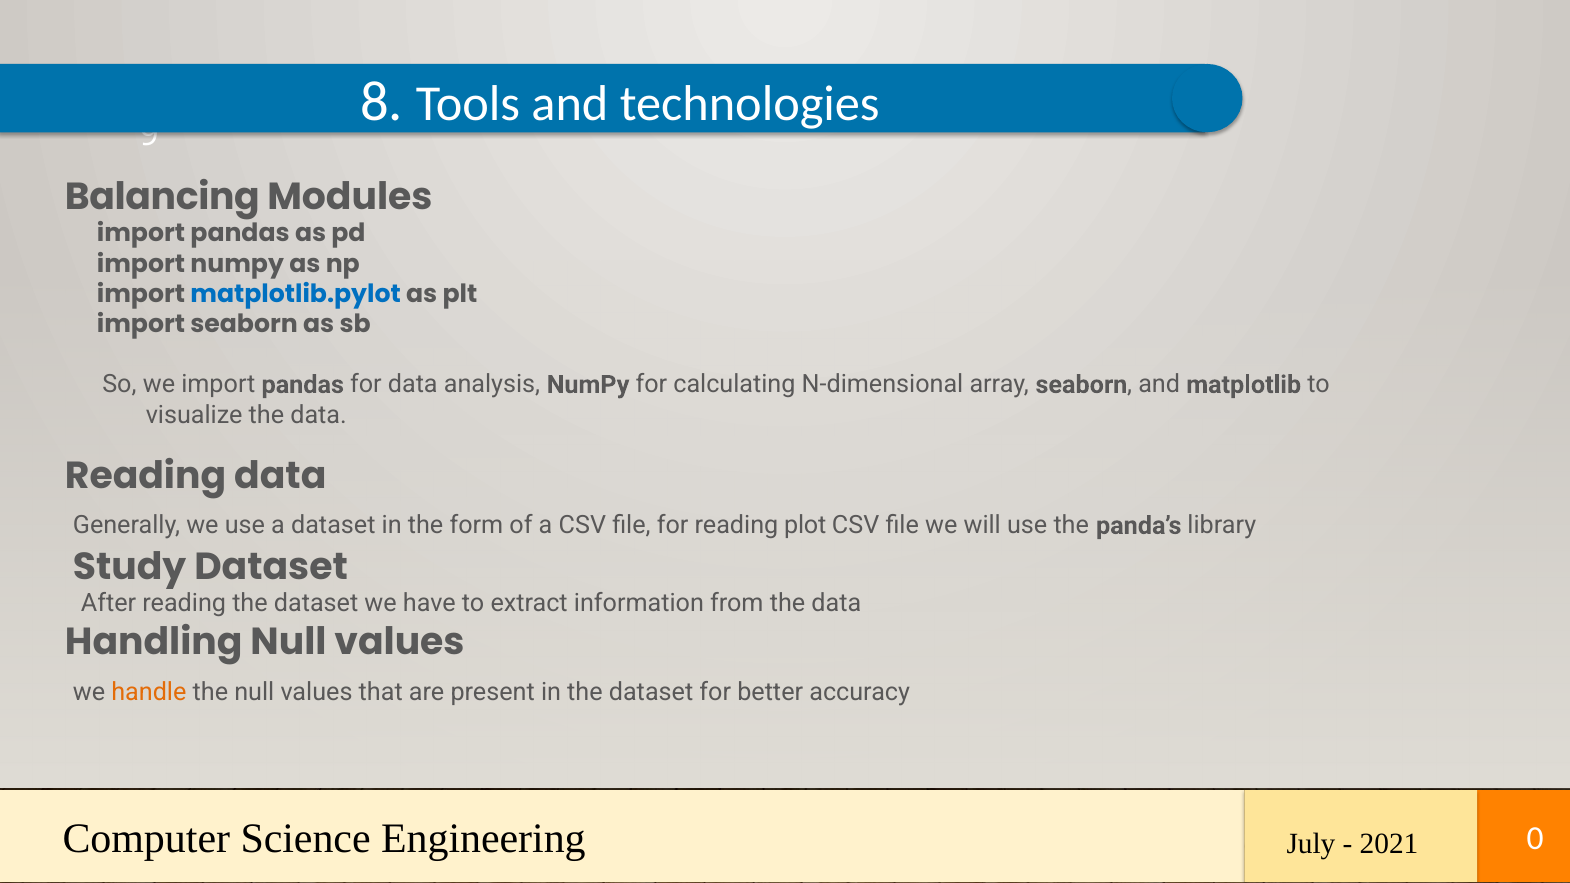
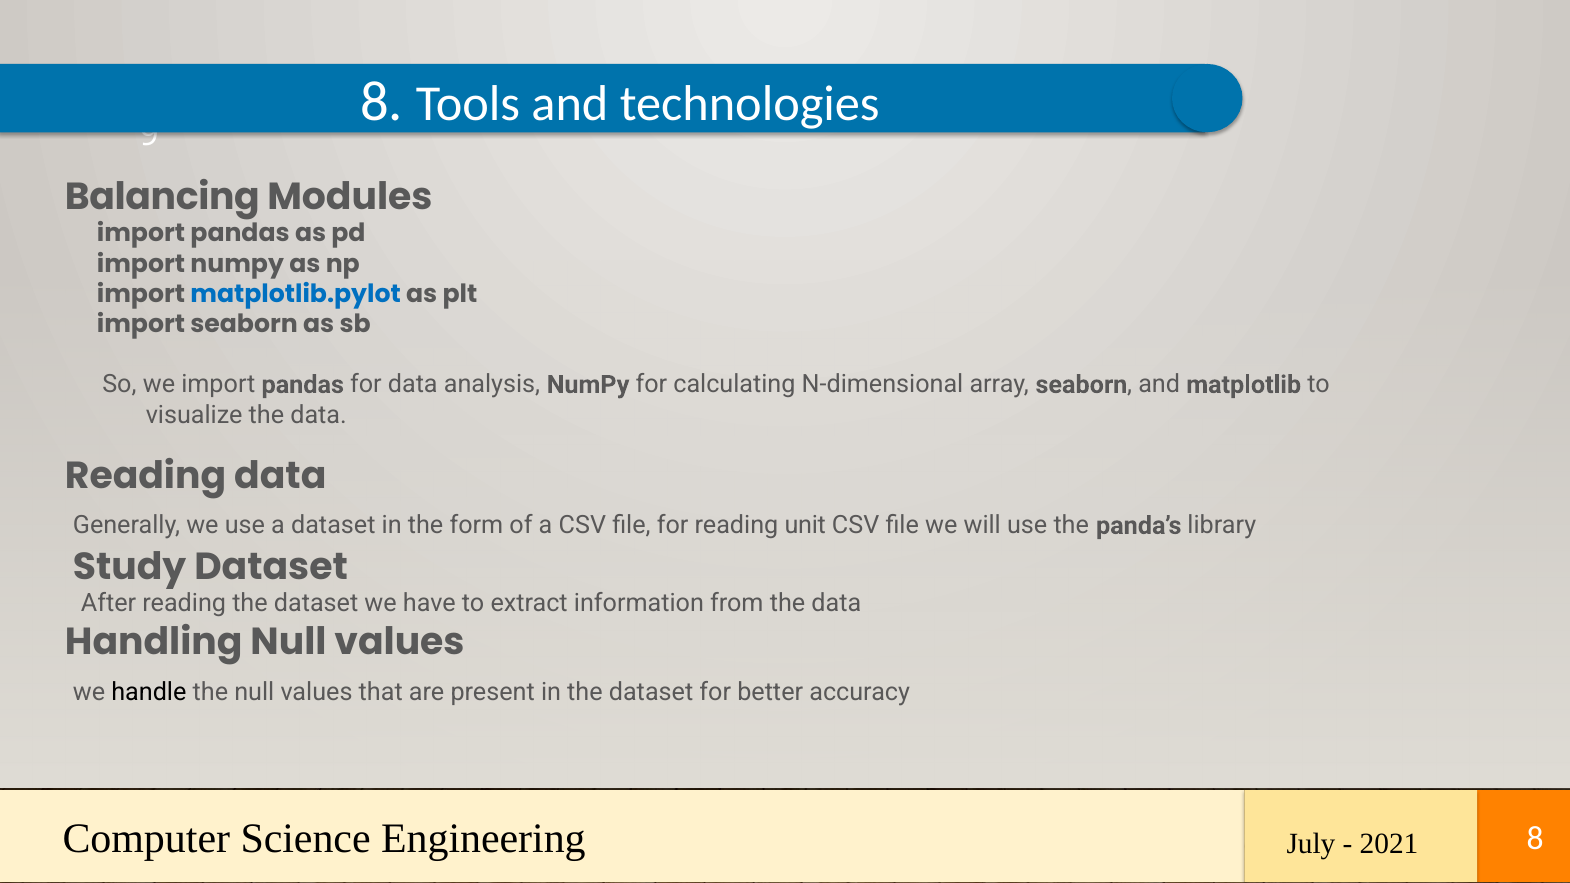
plot: plot -> unit
handle colour: orange -> black
2021 0: 0 -> 8
